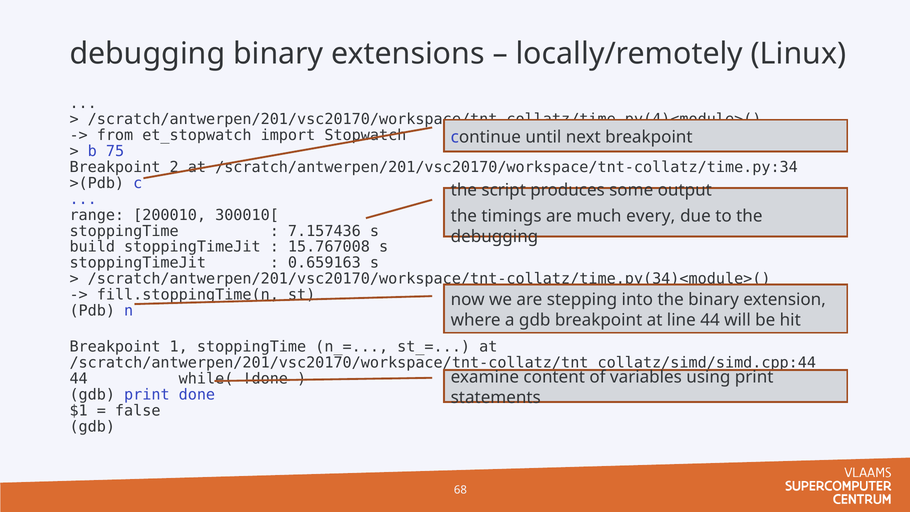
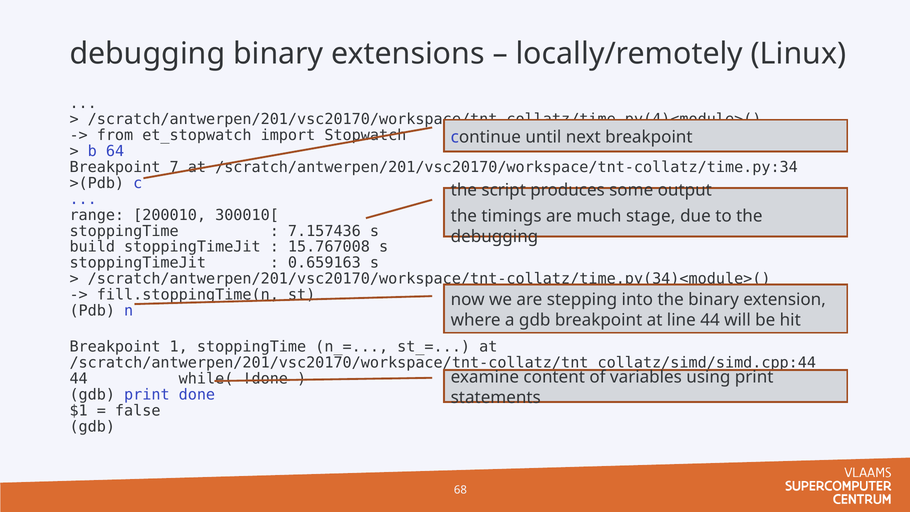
75: 75 -> 64
2: 2 -> 7
every: every -> stage
